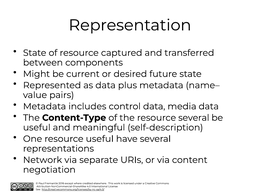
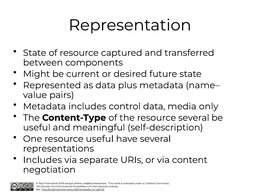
media data: data -> only
Network at (43, 160): Network -> Includes
